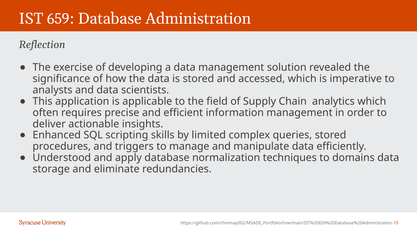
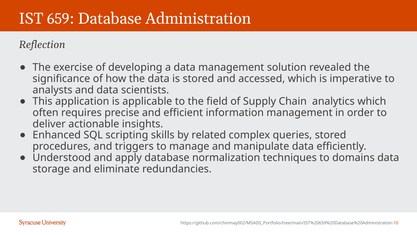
limited: limited -> related
